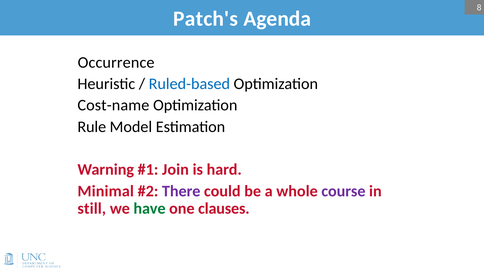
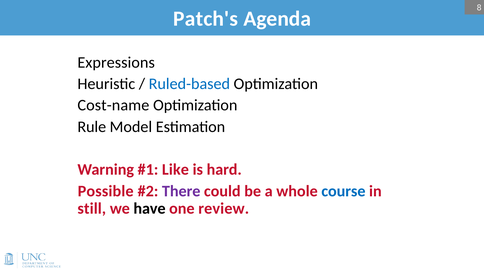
Occurrence: Occurrence -> Expressions
Join: Join -> Like
Minimal: Minimal -> Possible
course colour: purple -> blue
have colour: green -> black
clauses: clauses -> review
